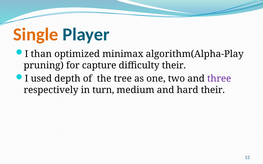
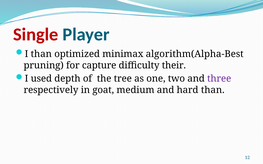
Single colour: orange -> red
algorithm(Alpha-Play: algorithm(Alpha-Play -> algorithm(Alpha-Best
turn: turn -> goat
hard their: their -> than
